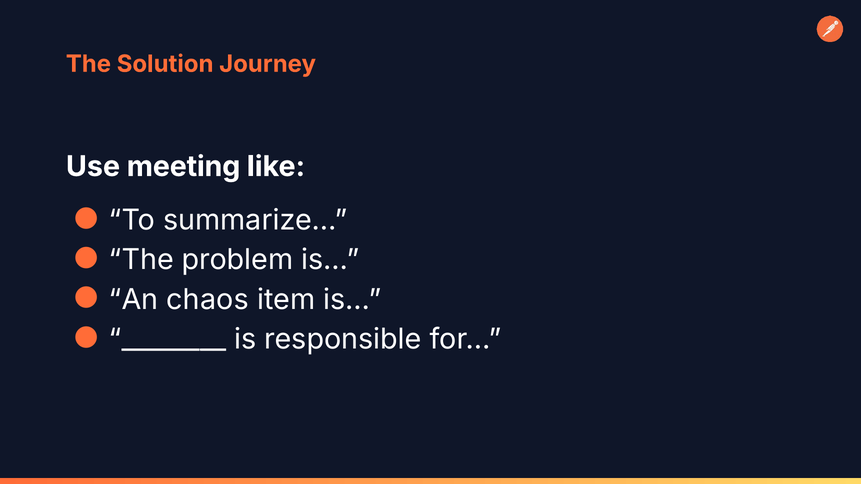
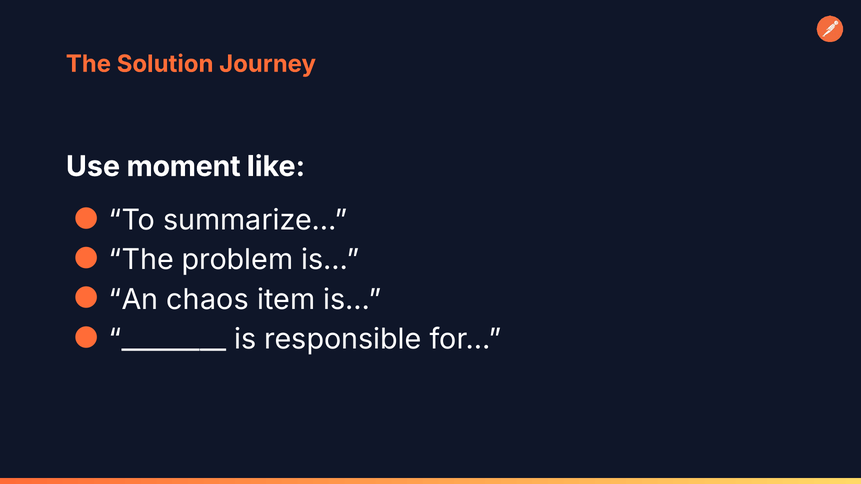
meeting: meeting -> moment
